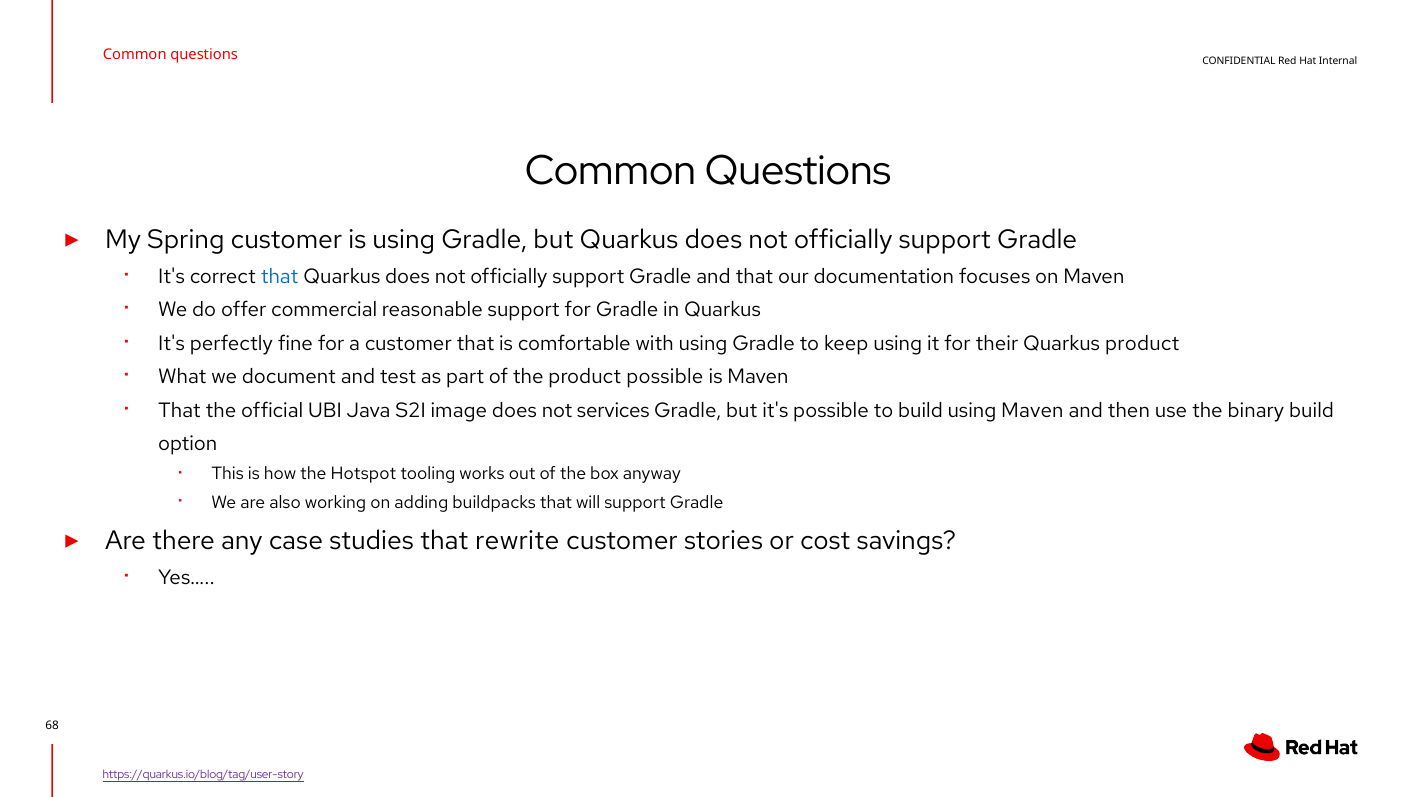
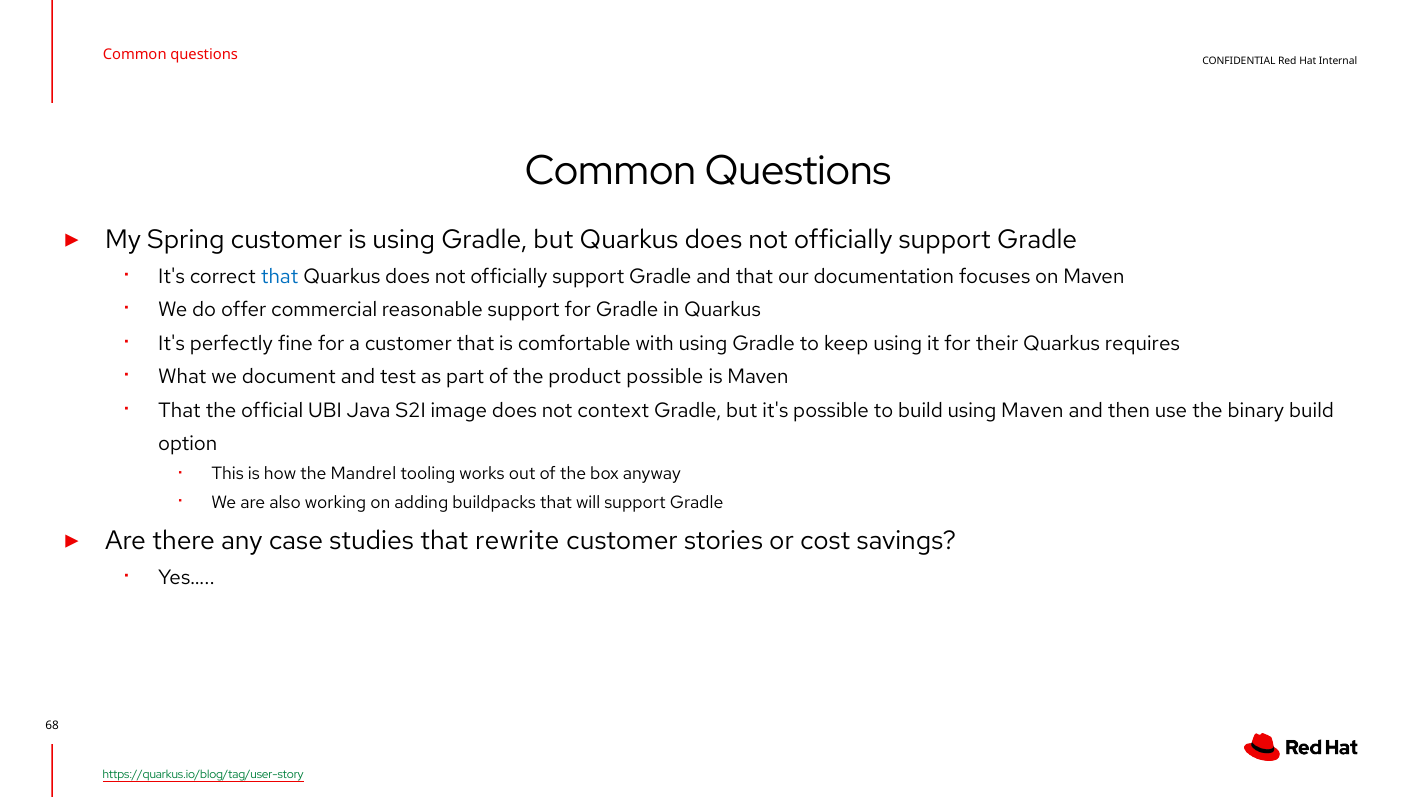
Quarkus product: product -> requires
services: services -> context
Hotspot: Hotspot -> Mandrel
https://quarkus.io/blog/tag/user-story colour: purple -> green
